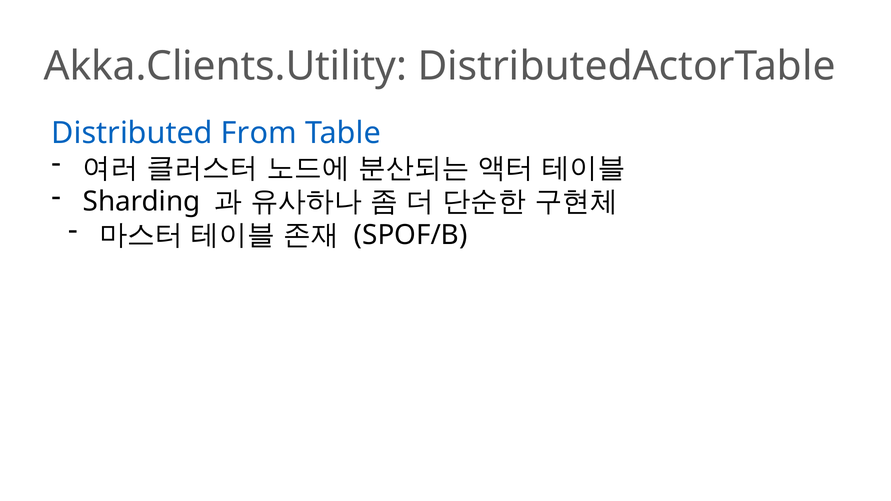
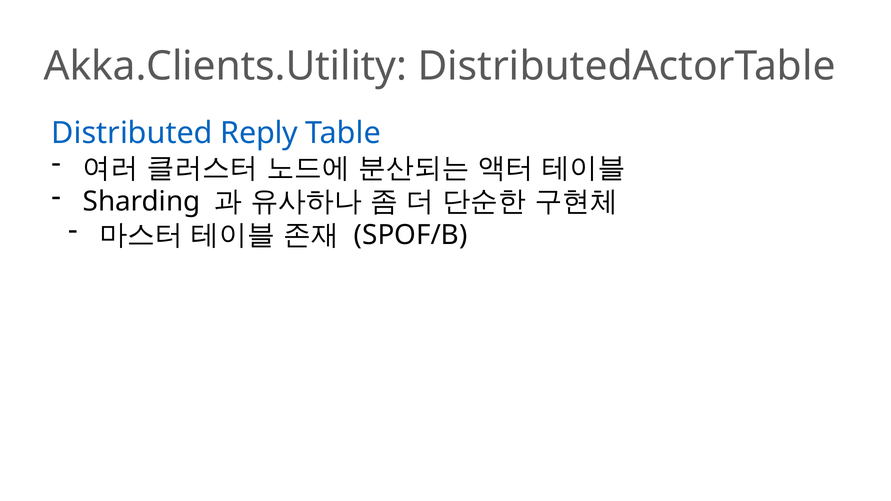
From: From -> Reply
